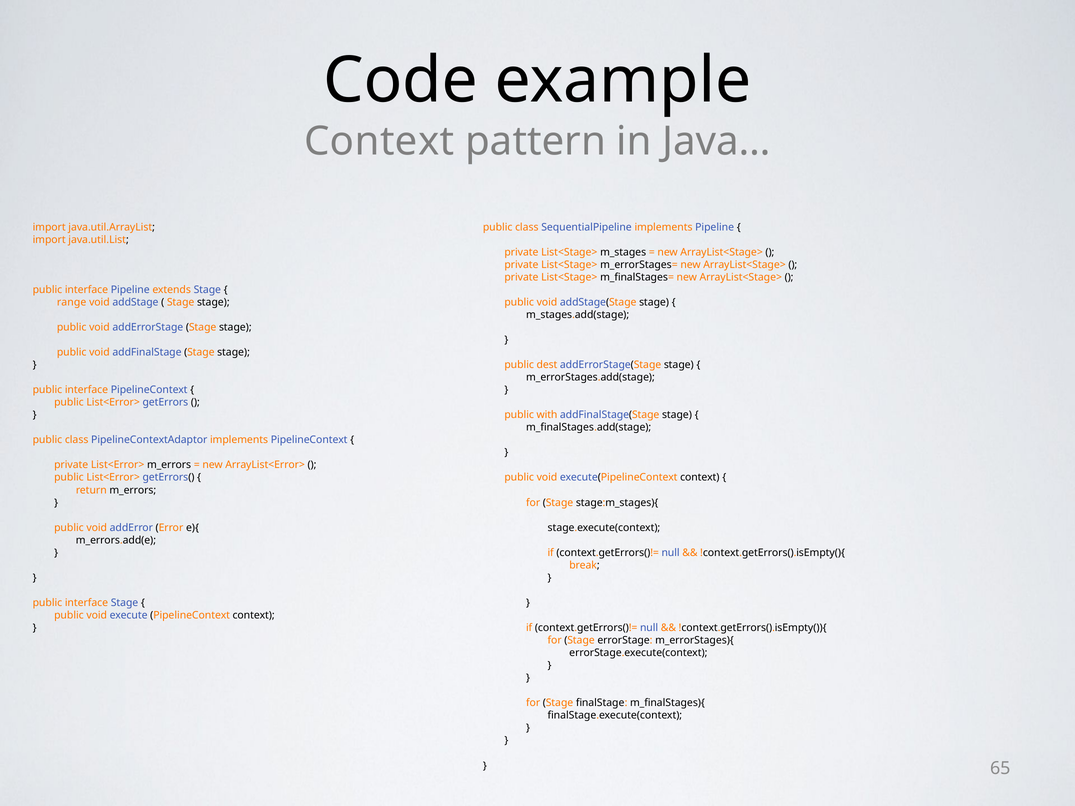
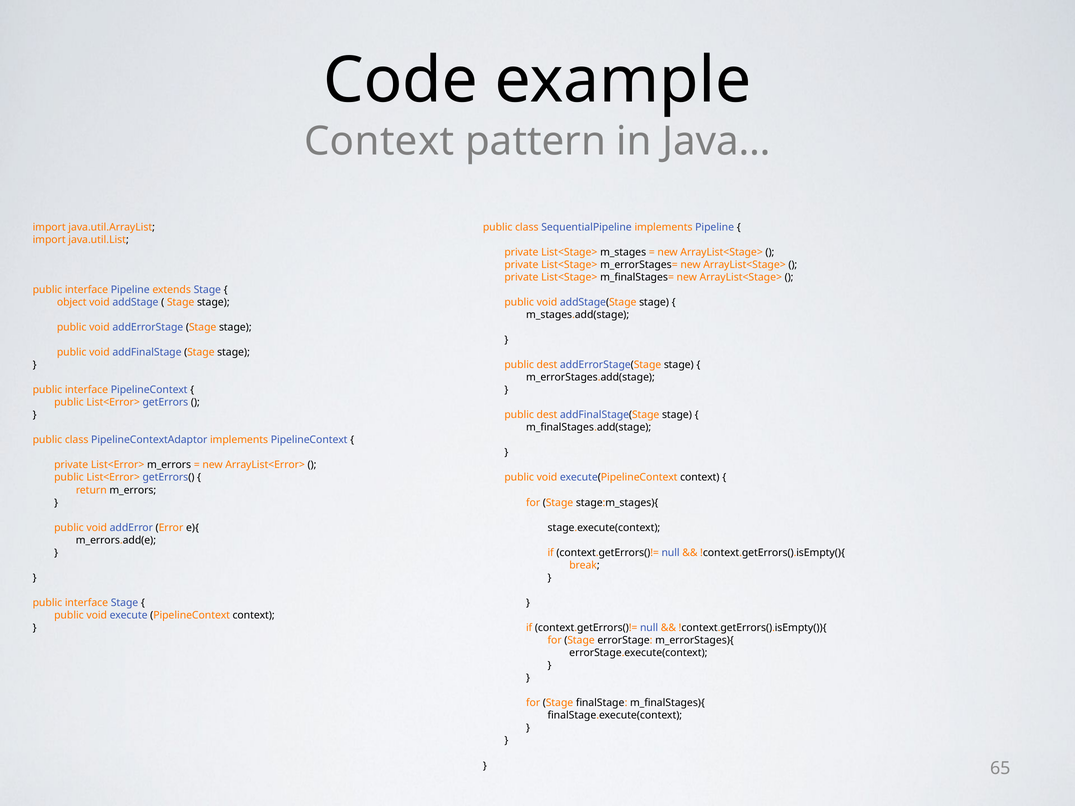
range: range -> object
with at (547, 415): with -> dest
